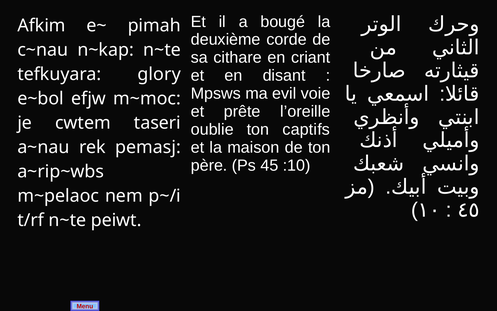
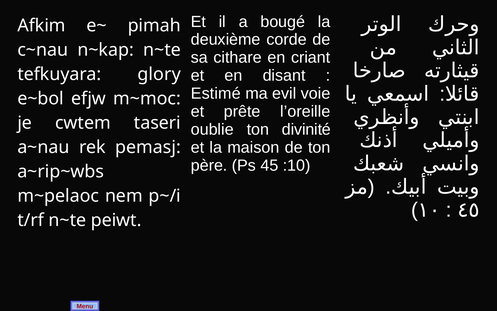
Mpsws: Mpsws -> Estimé
captifs: captifs -> divinité
